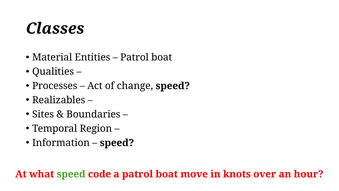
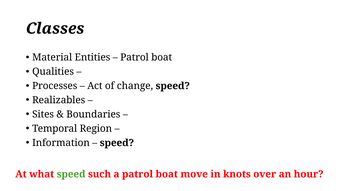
code: code -> such
